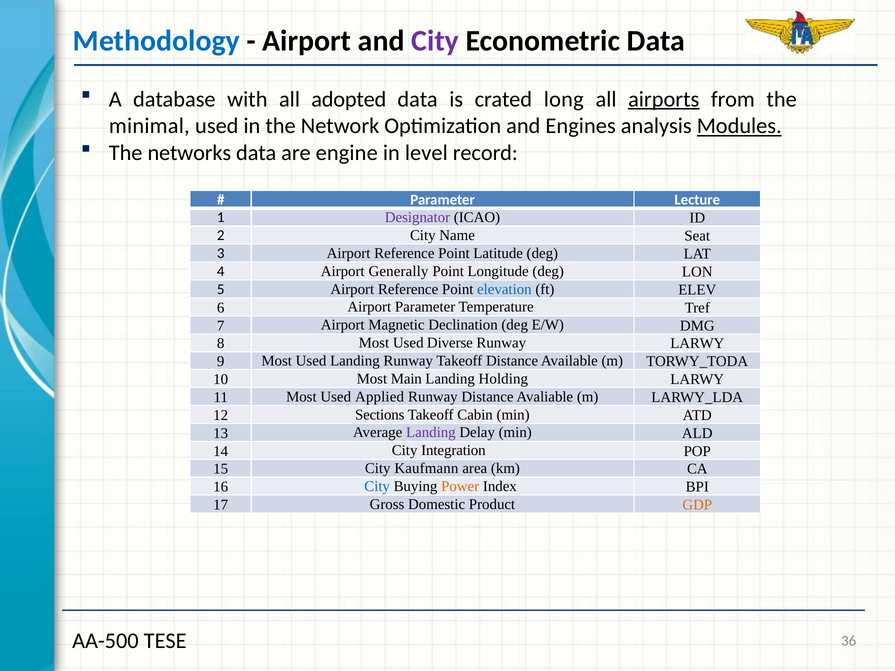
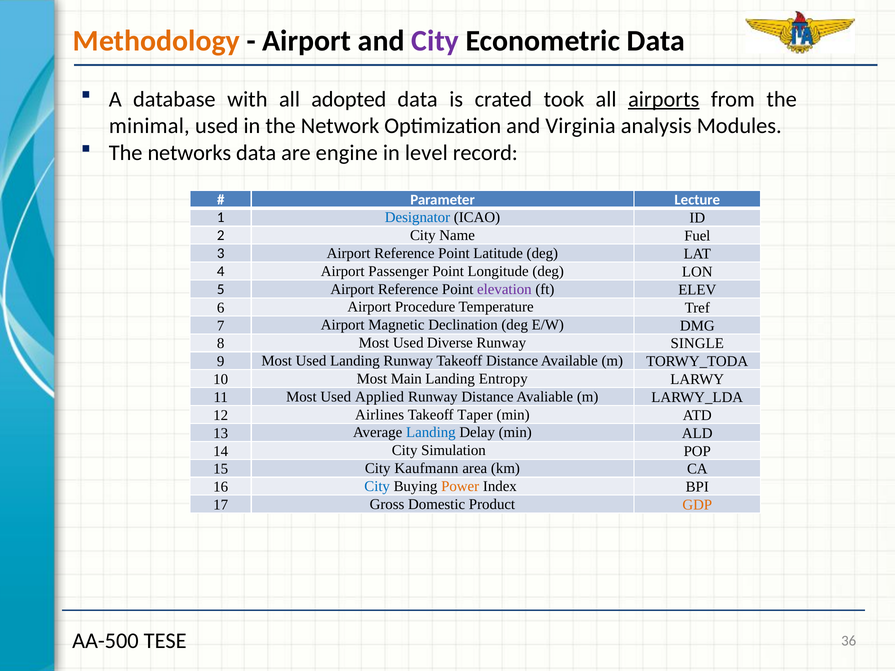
Methodology colour: blue -> orange
long: long -> took
Engines: Engines -> Virginia
Modules underline: present -> none
Designator colour: purple -> blue
Seat: Seat -> Fuel
Generally: Generally -> Passenger
elevation colour: blue -> purple
Airport Parameter: Parameter -> Procedure
Runway LARWY: LARWY -> SINGLE
Holding: Holding -> Entropy
Sections: Sections -> Airlines
Cabin: Cabin -> Taper
Landing at (431, 433) colour: purple -> blue
Integration: Integration -> Simulation
